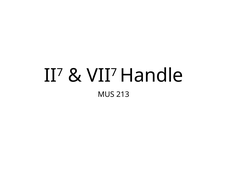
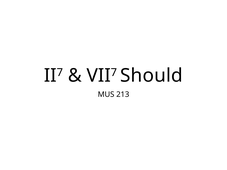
Handle: Handle -> Should
